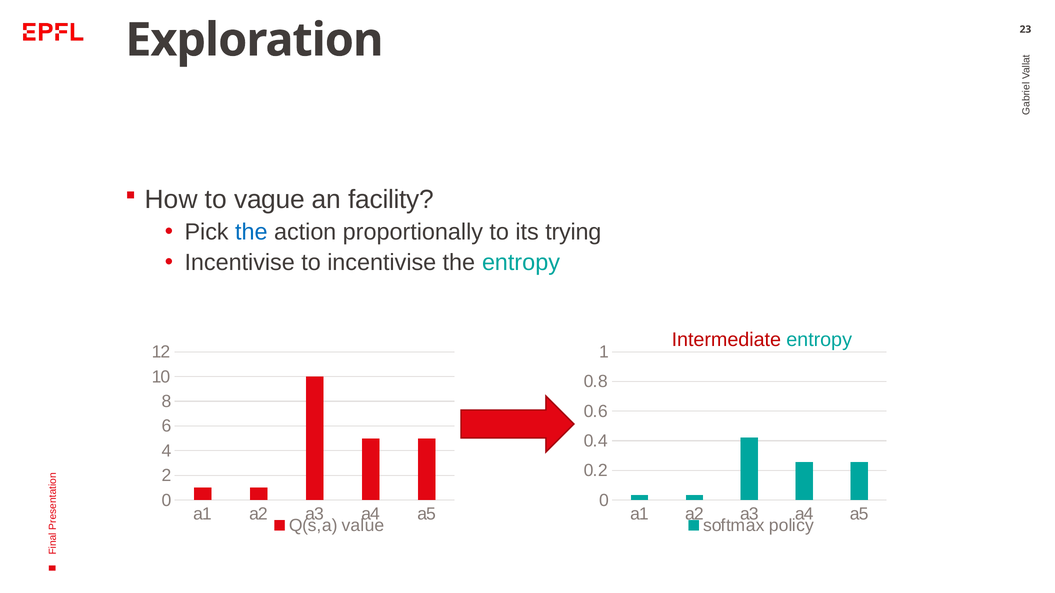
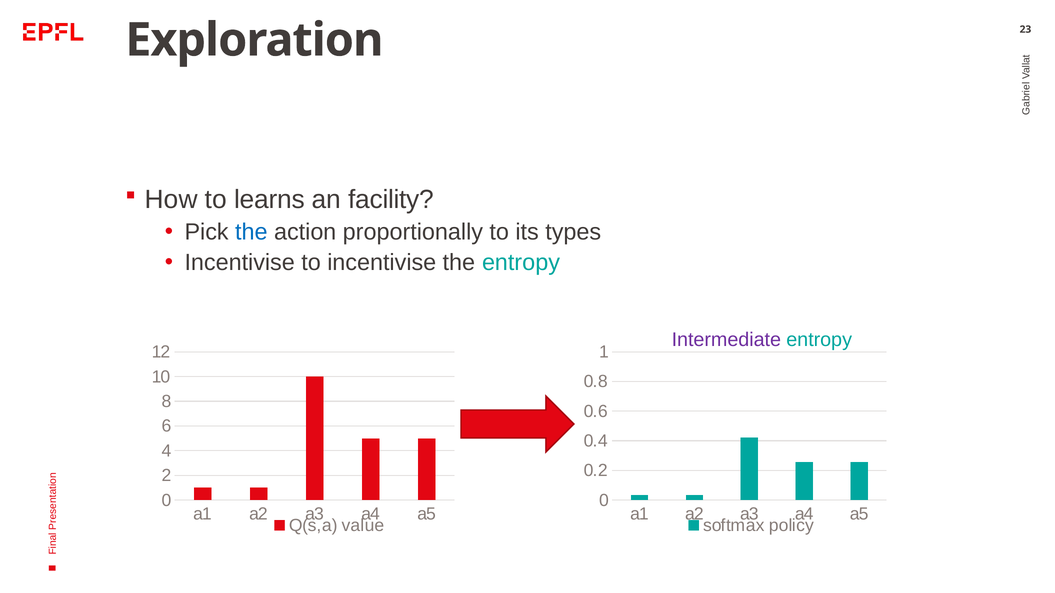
vague: vague -> learns
trying: trying -> types
Intermediate colour: red -> purple
